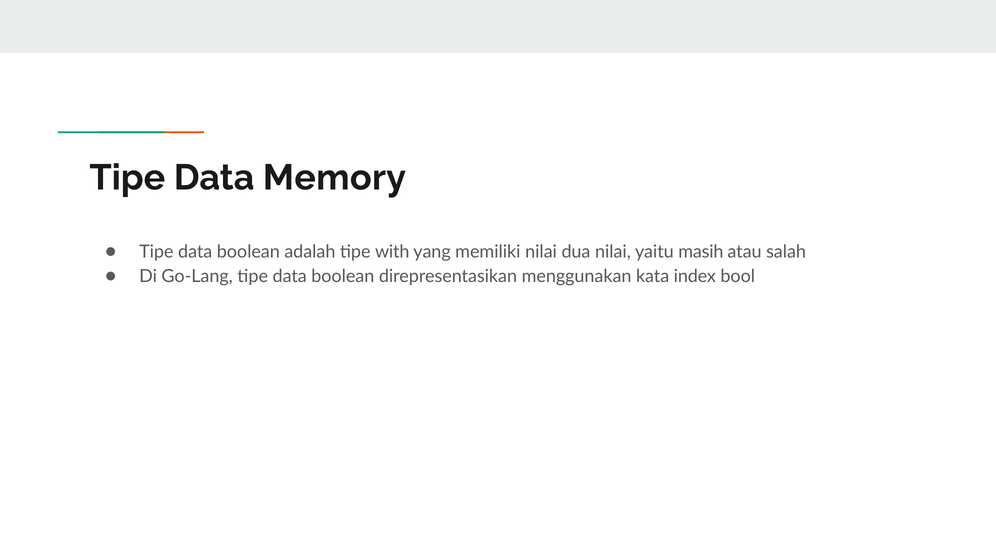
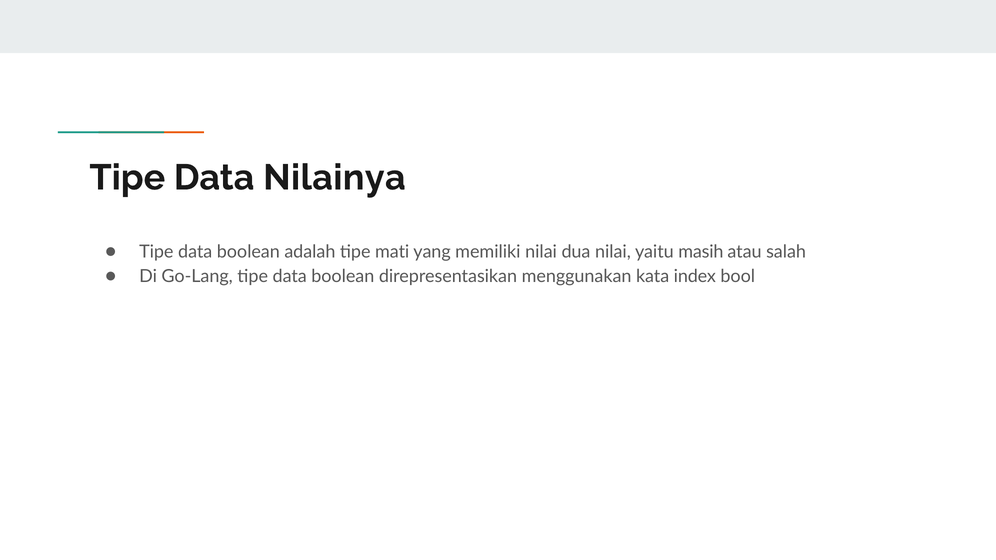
Memory: Memory -> Nilainya
with: with -> mati
